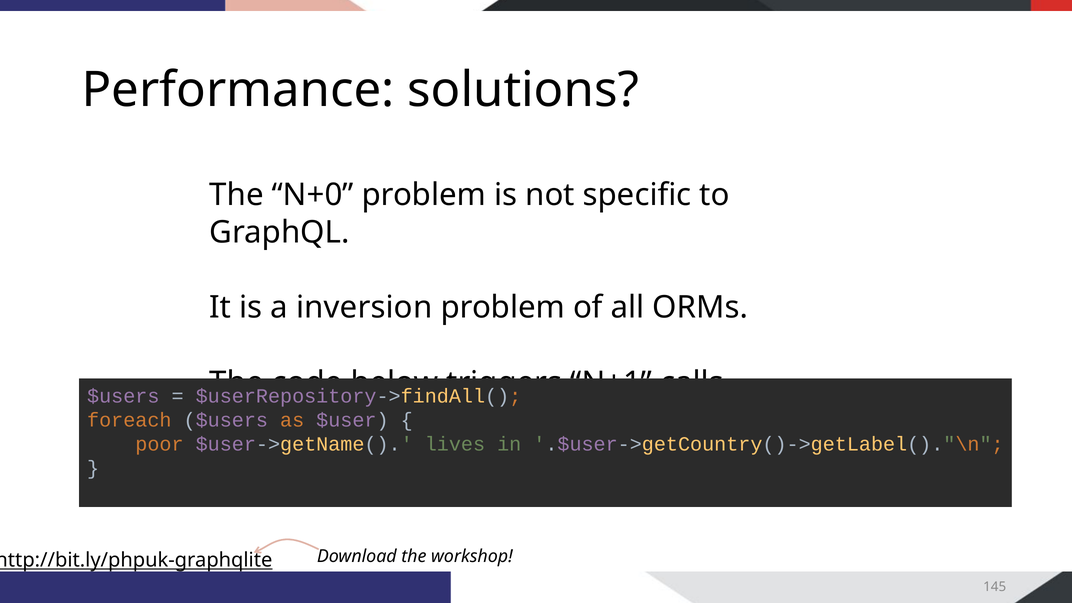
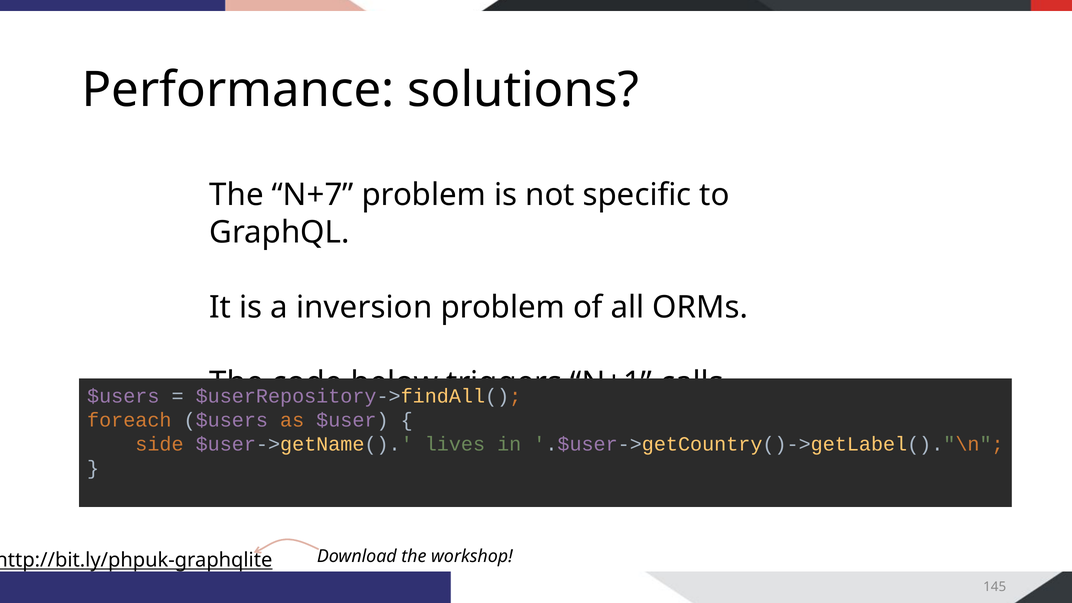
N+0: N+0 -> N+7
poor: poor -> side
